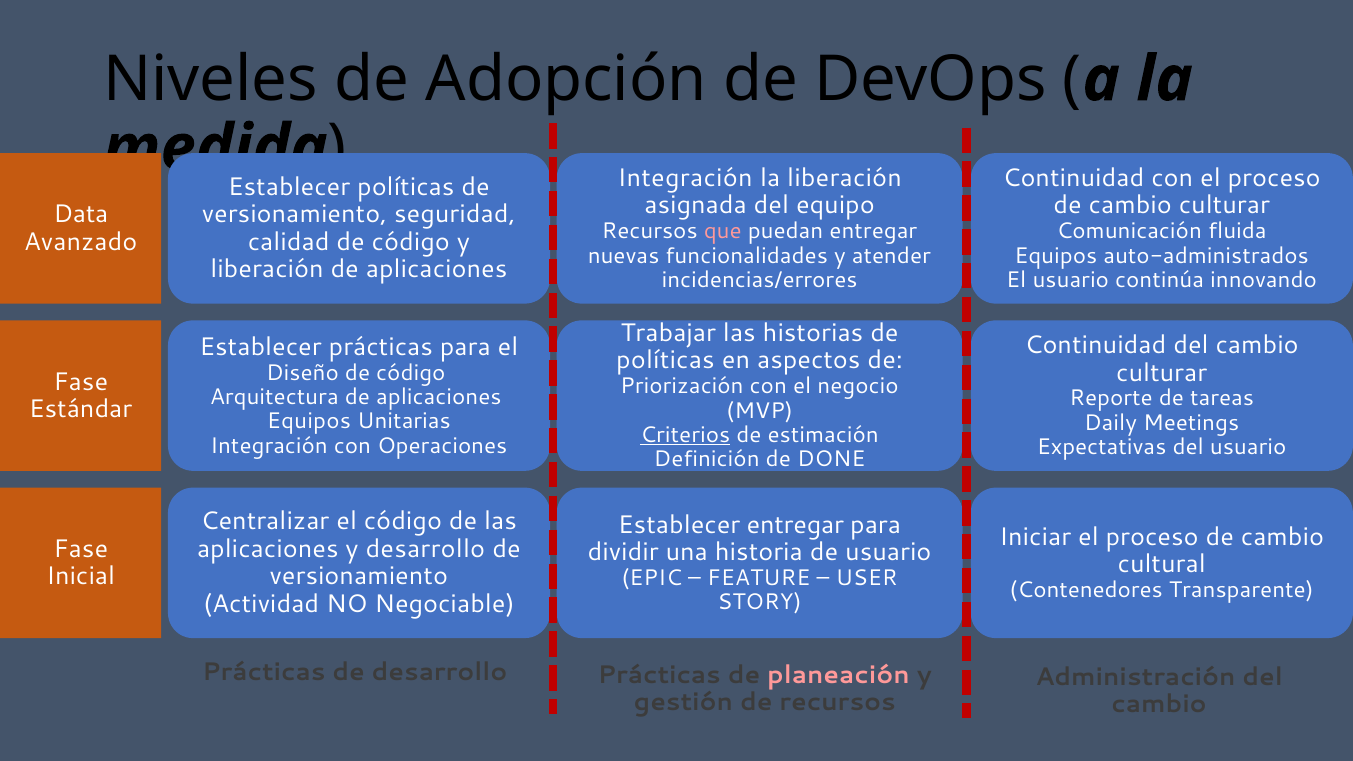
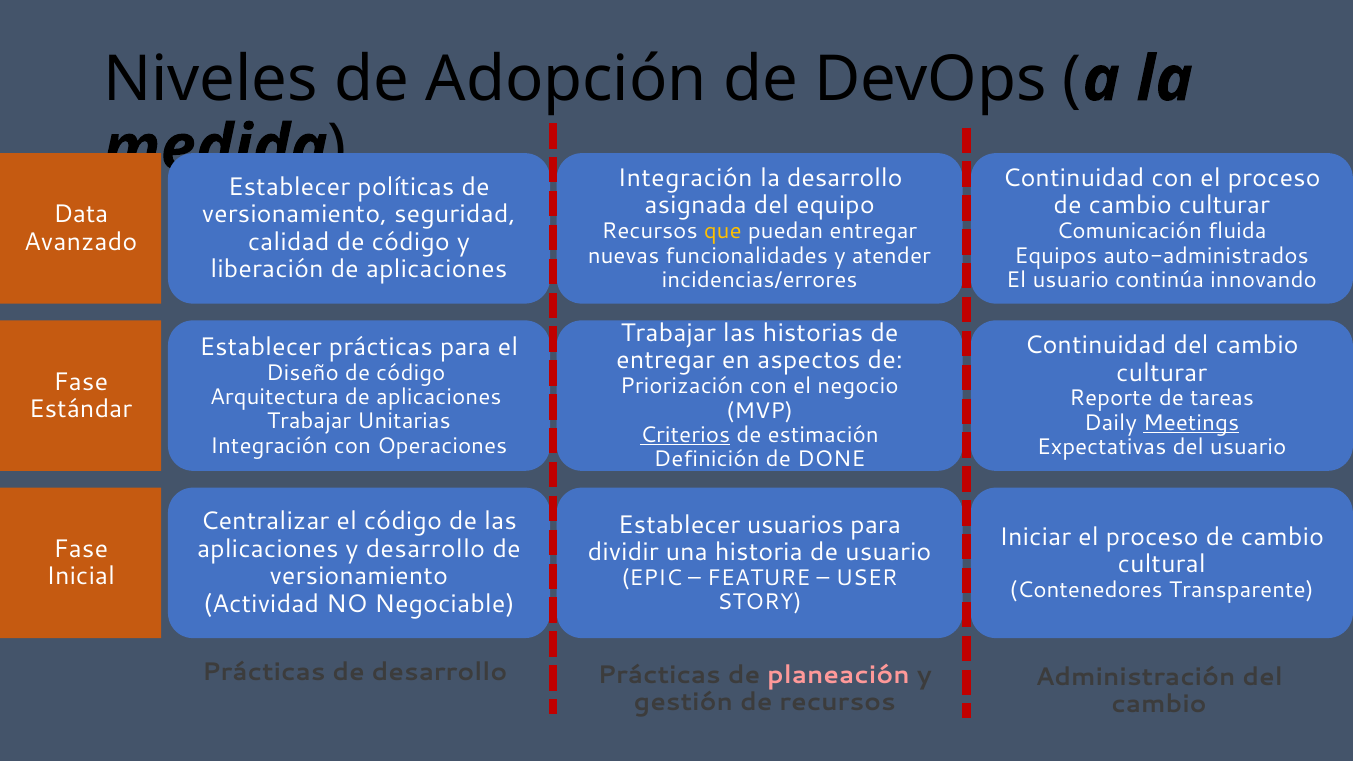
la liberación: liberación -> desarrollo
que colour: pink -> yellow
políticas at (665, 360): políticas -> entregar
Equipos at (309, 421): Equipos -> Trabajar
Meetings underline: none -> present
Establecer entregar: entregar -> usuarios
